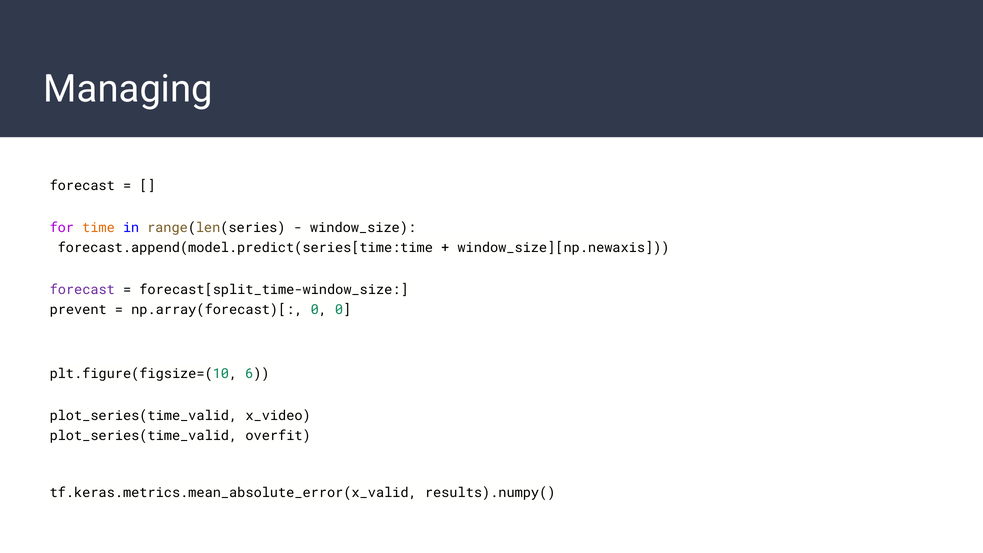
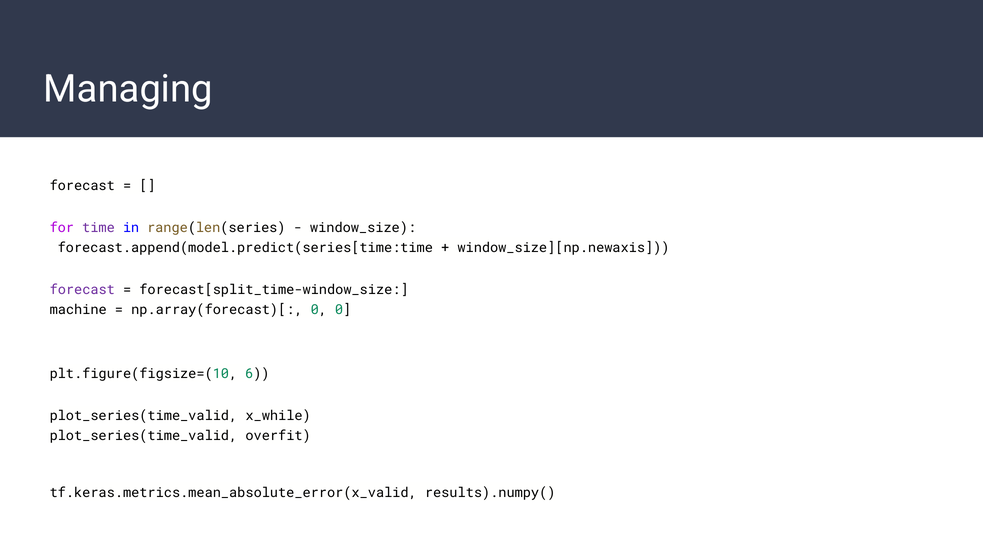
time colour: orange -> purple
prevent: prevent -> machine
x_video: x_video -> x_while
